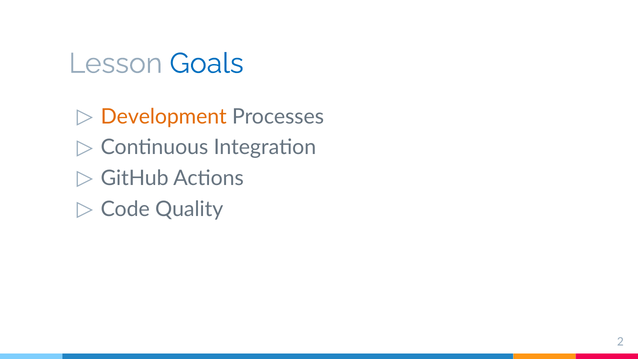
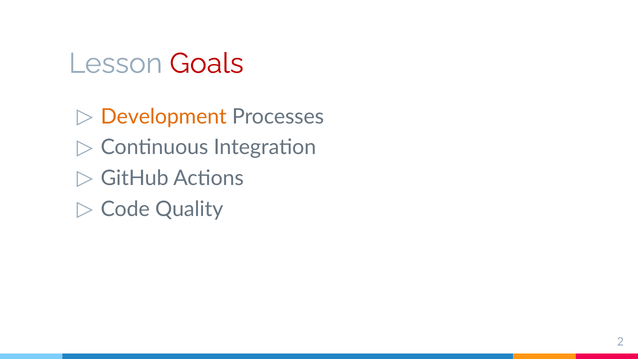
Goals colour: blue -> red
